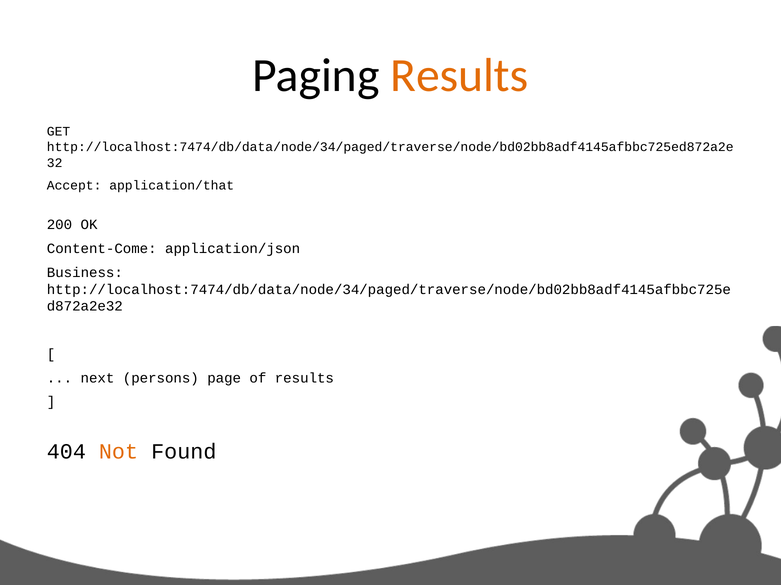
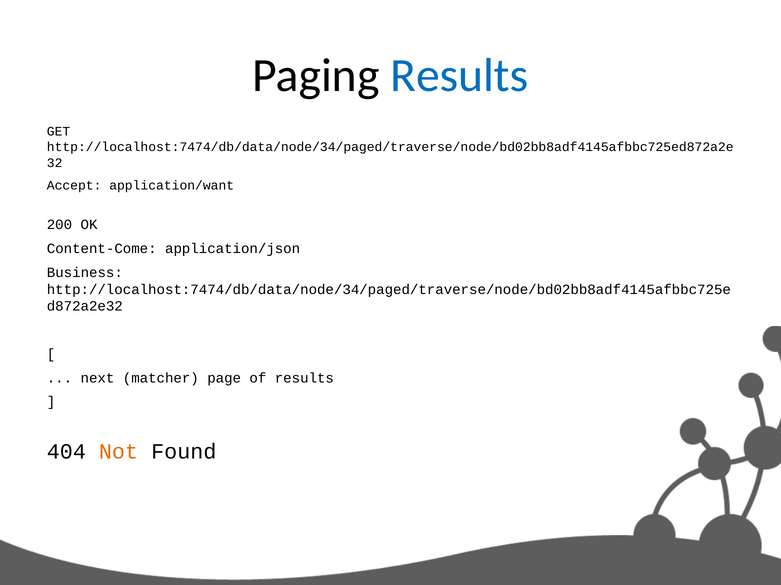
Results at (459, 76) colour: orange -> blue
application/that: application/that -> application/want
persons: persons -> matcher
